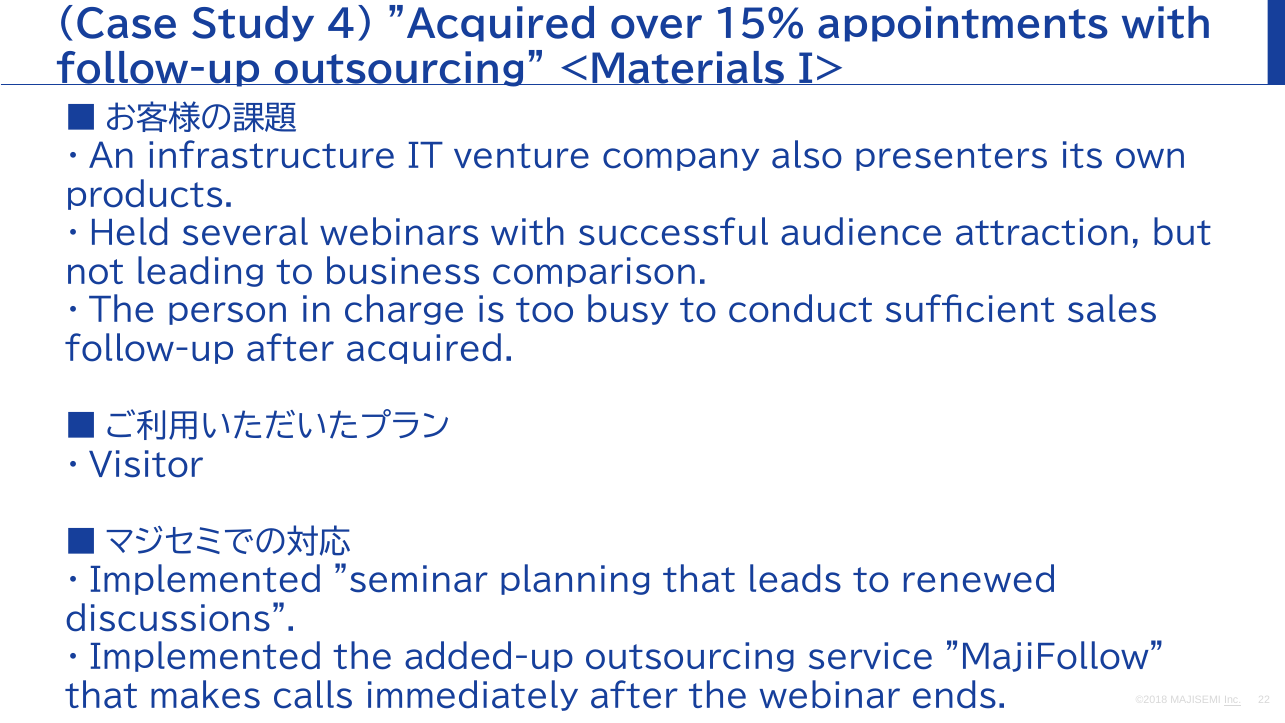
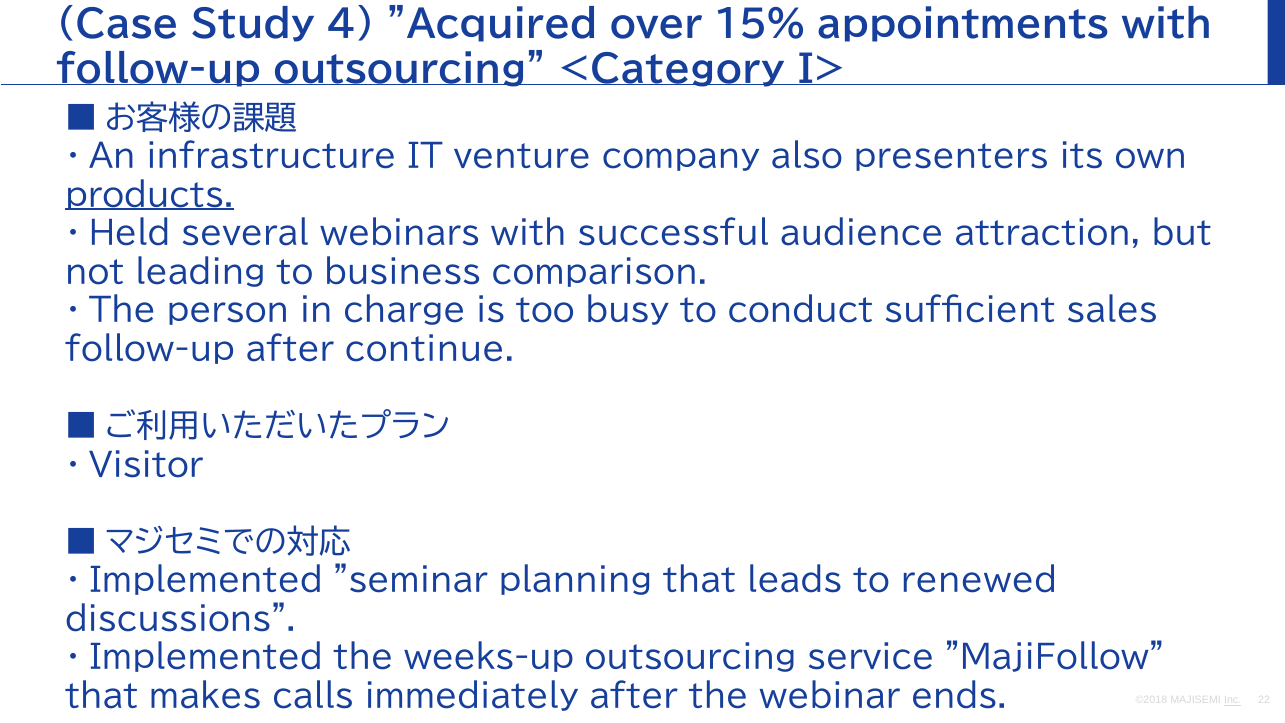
<Materials: <Materials -> <Category
products underline: none -> present
after acquired: acquired -> continue
added-up: added-up -> weeks-up
